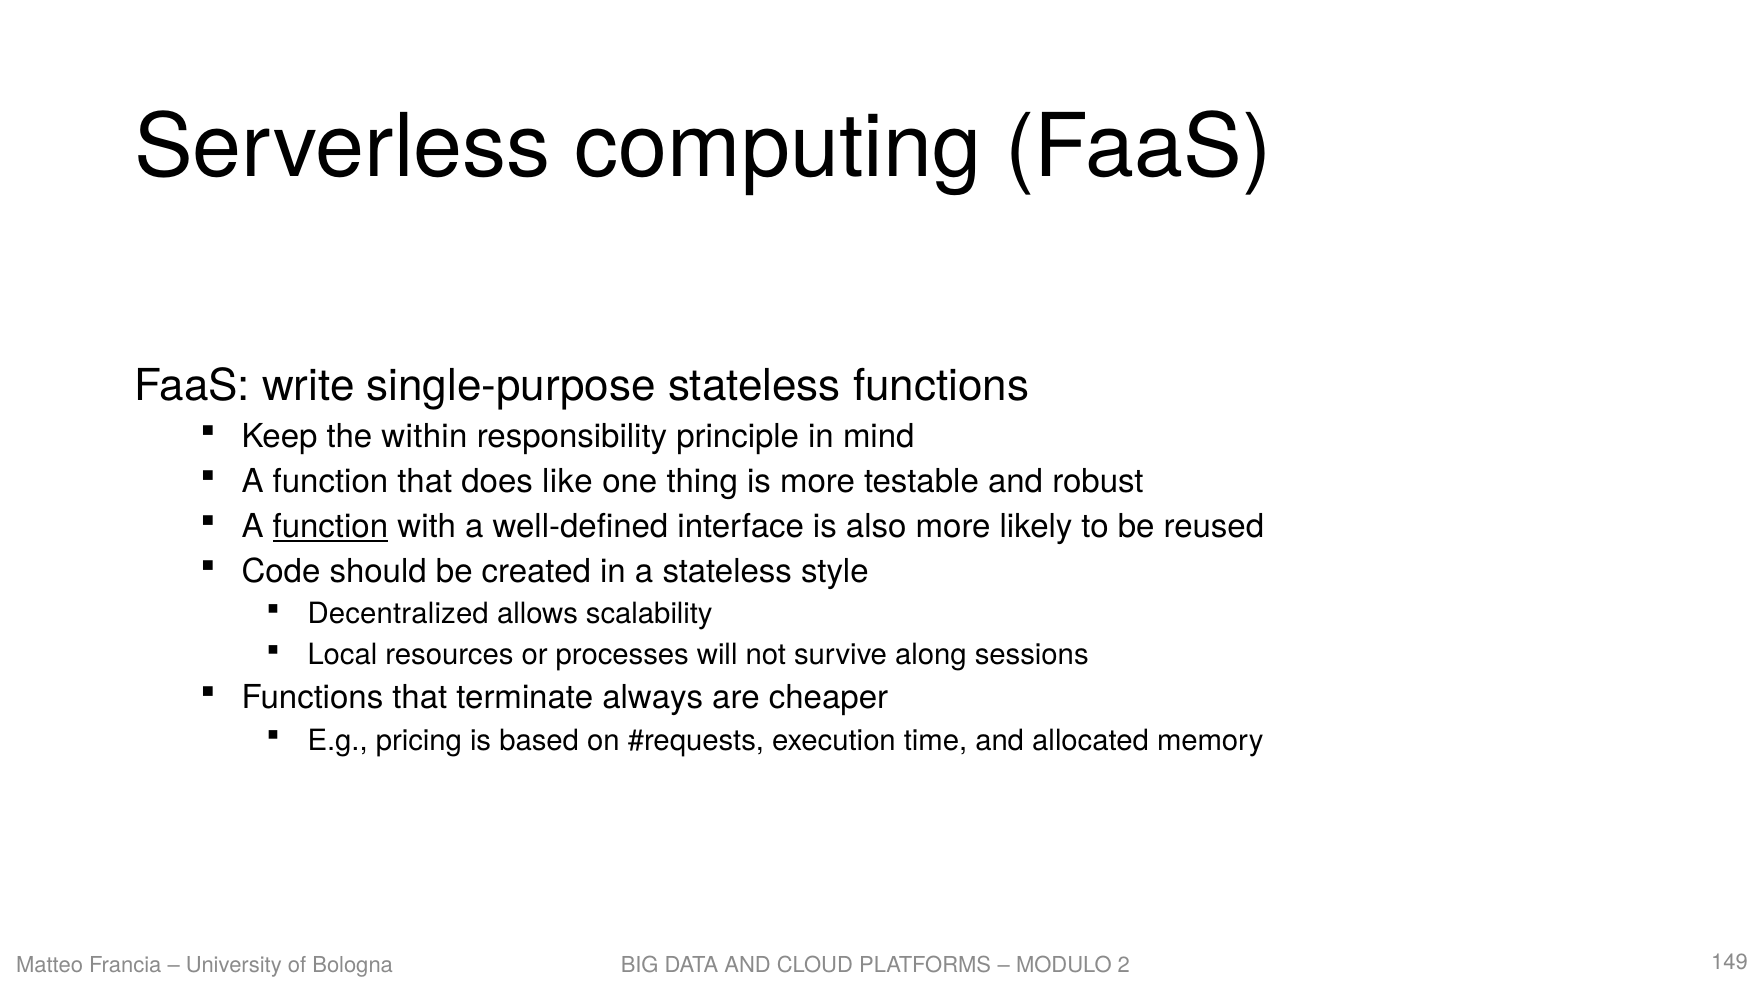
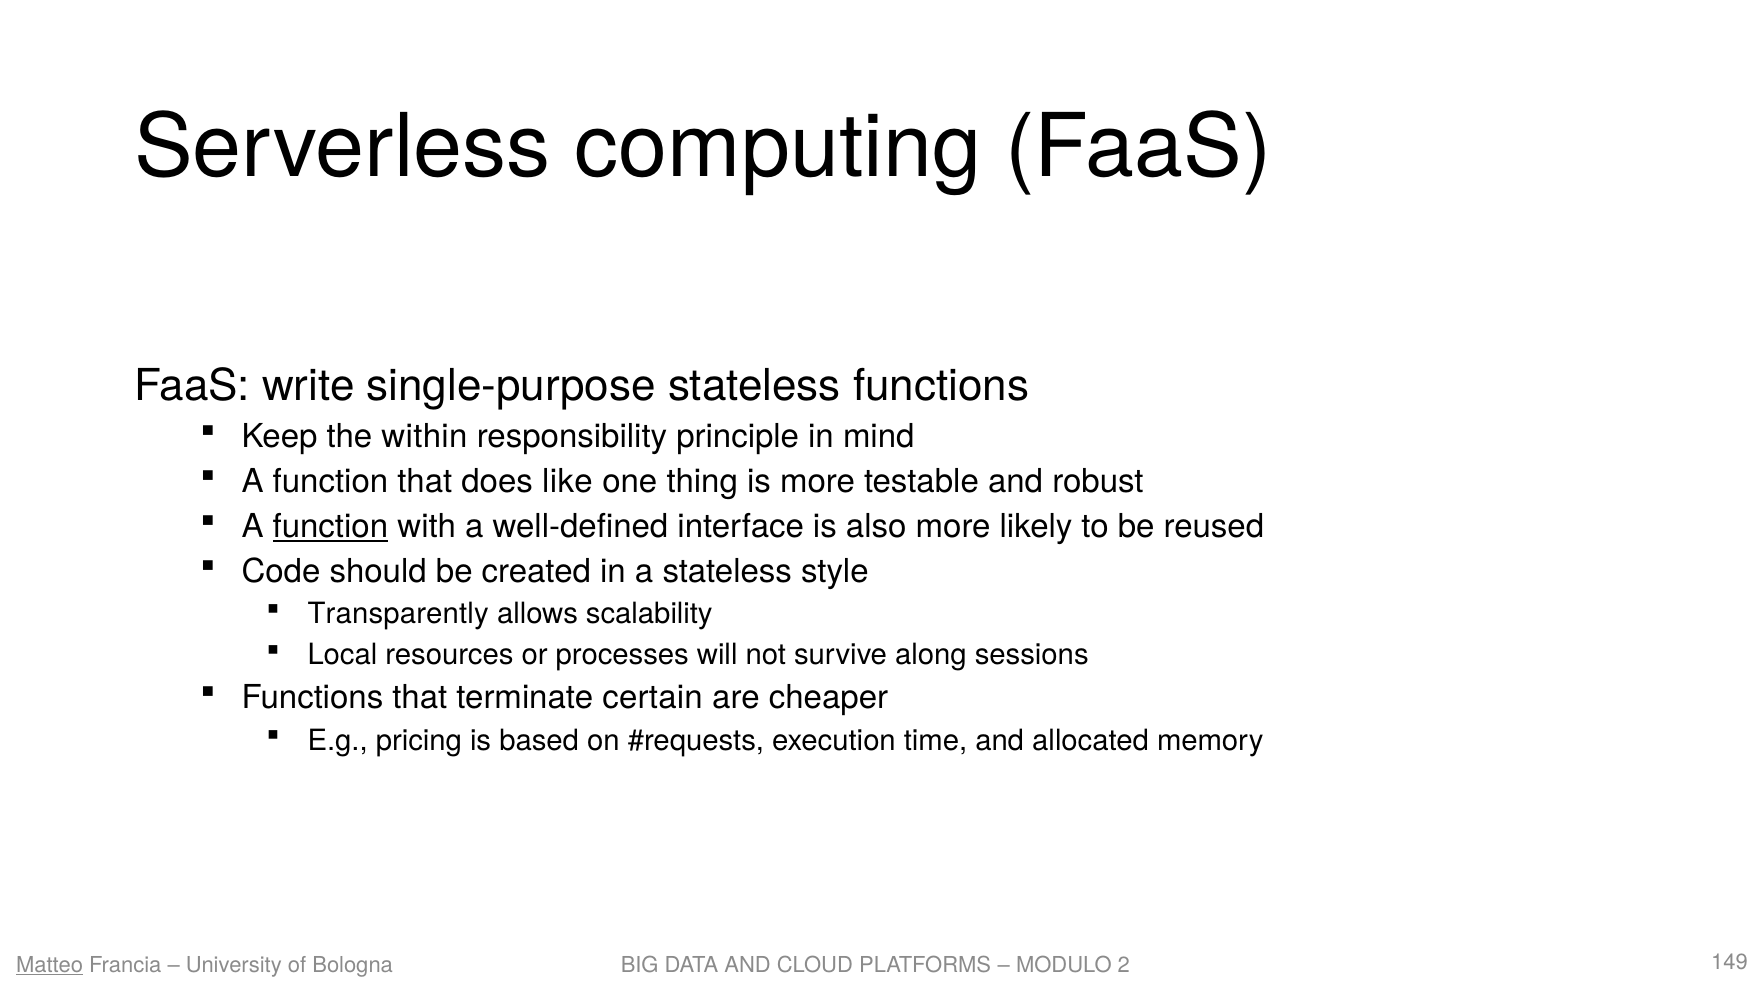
Decentralized: Decentralized -> Transparently
always: always -> certain
Matteo underline: none -> present
